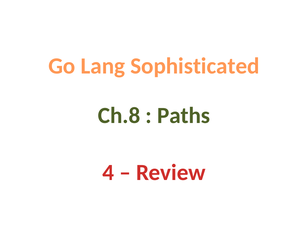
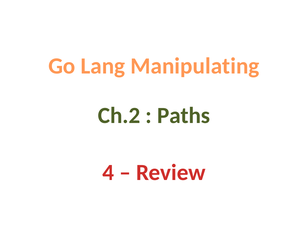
Sophisticated: Sophisticated -> Manipulating
Ch.8: Ch.8 -> Ch.2
